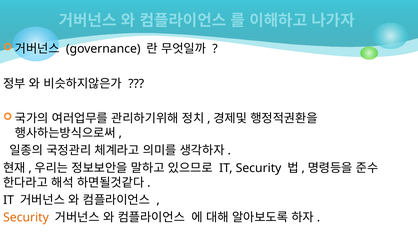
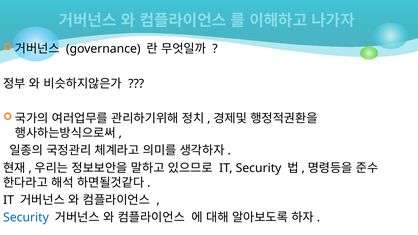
Security at (26, 218) colour: orange -> blue
